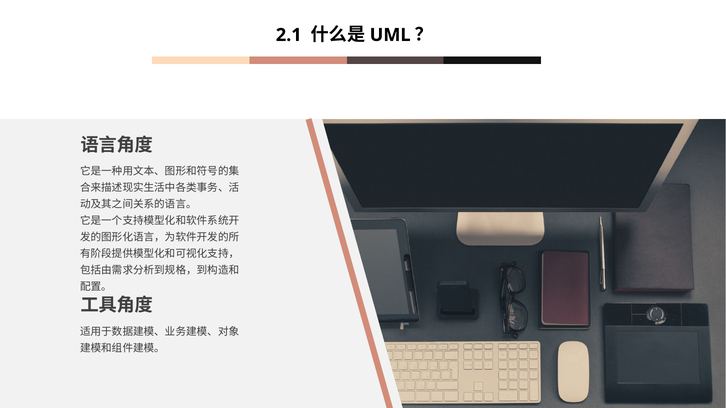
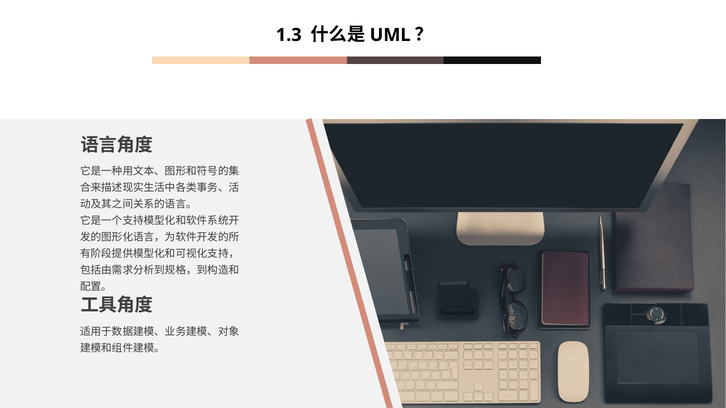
2.1: 2.1 -> 1.3
